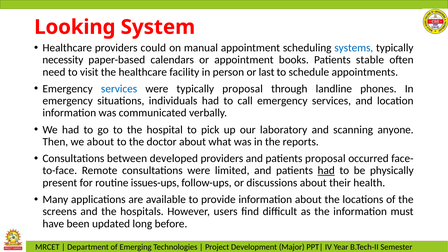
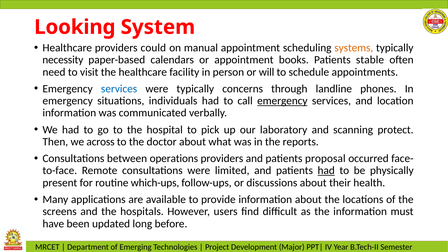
systems colour: blue -> orange
last: last -> will
typically proposal: proposal -> concerns
emergency at (282, 101) underline: none -> present
anyone: anyone -> protect
we about: about -> across
developed: developed -> operations
issues-ups: issues-ups -> which-ups
